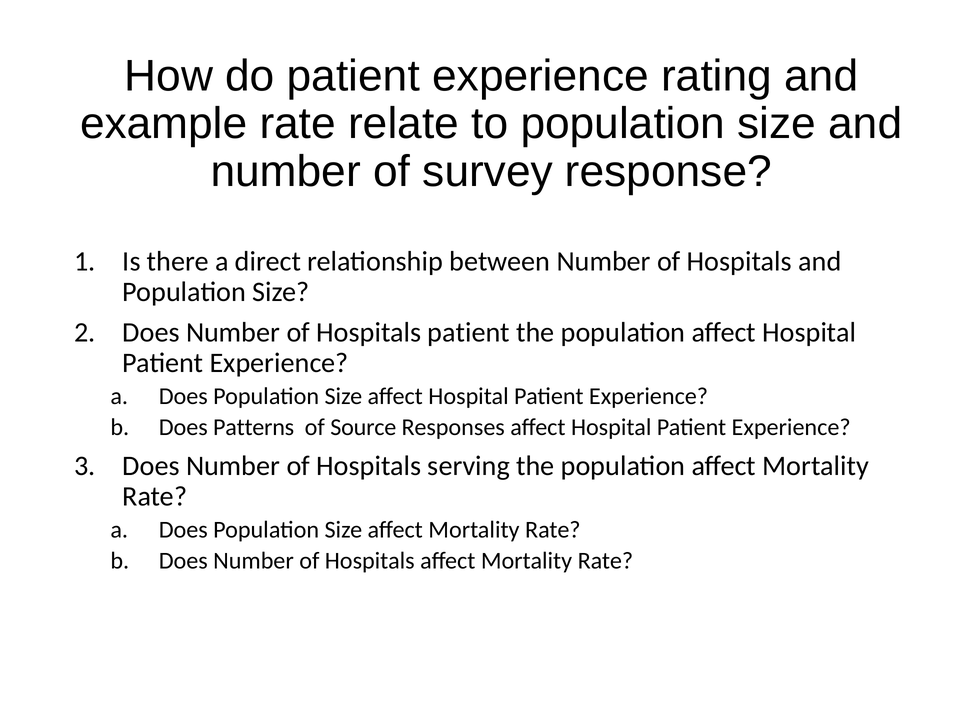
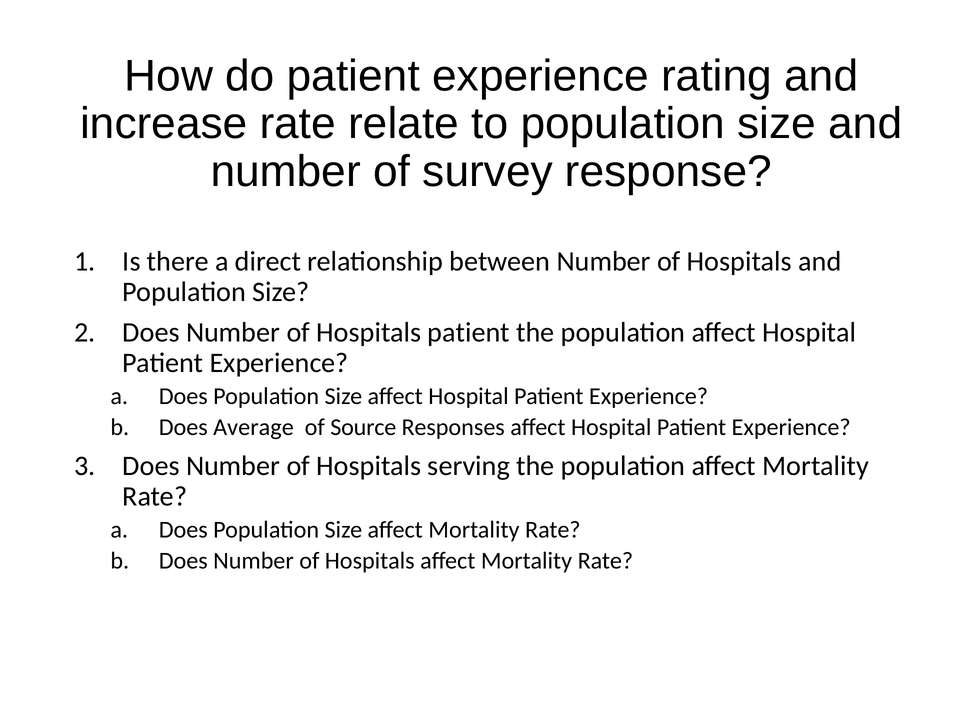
example: example -> increase
Patterns: Patterns -> Average
